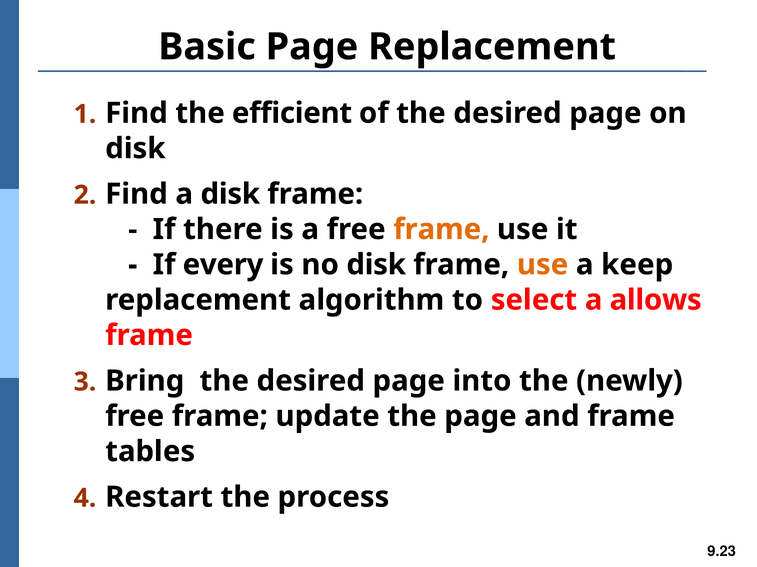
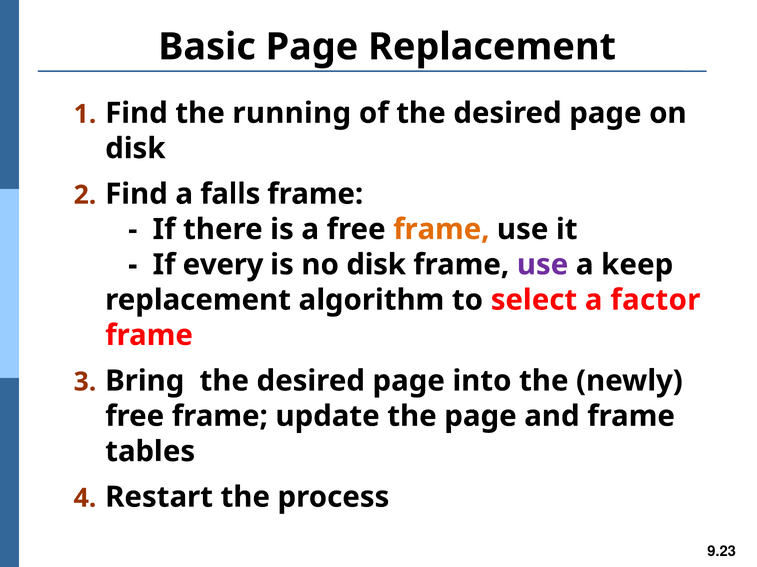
efficient: efficient -> running
a disk: disk -> falls
use at (543, 265) colour: orange -> purple
allows: allows -> factor
